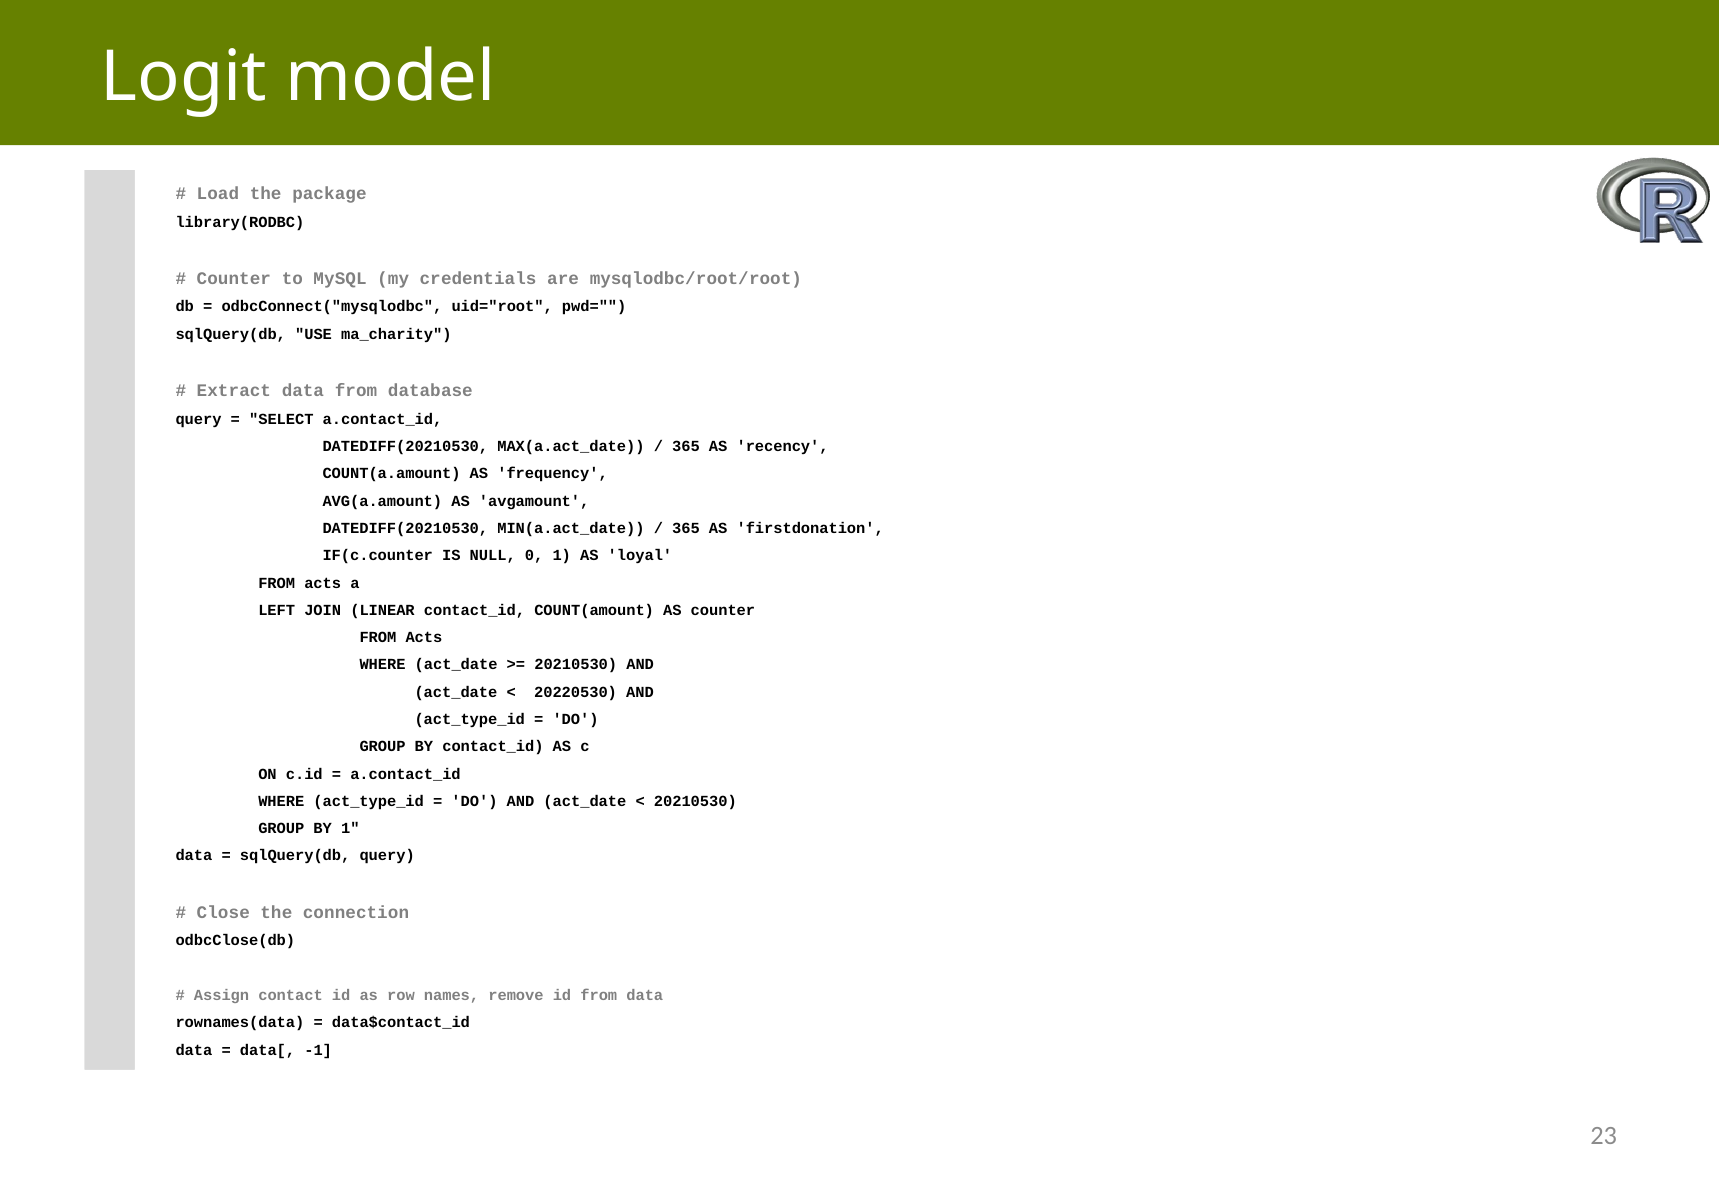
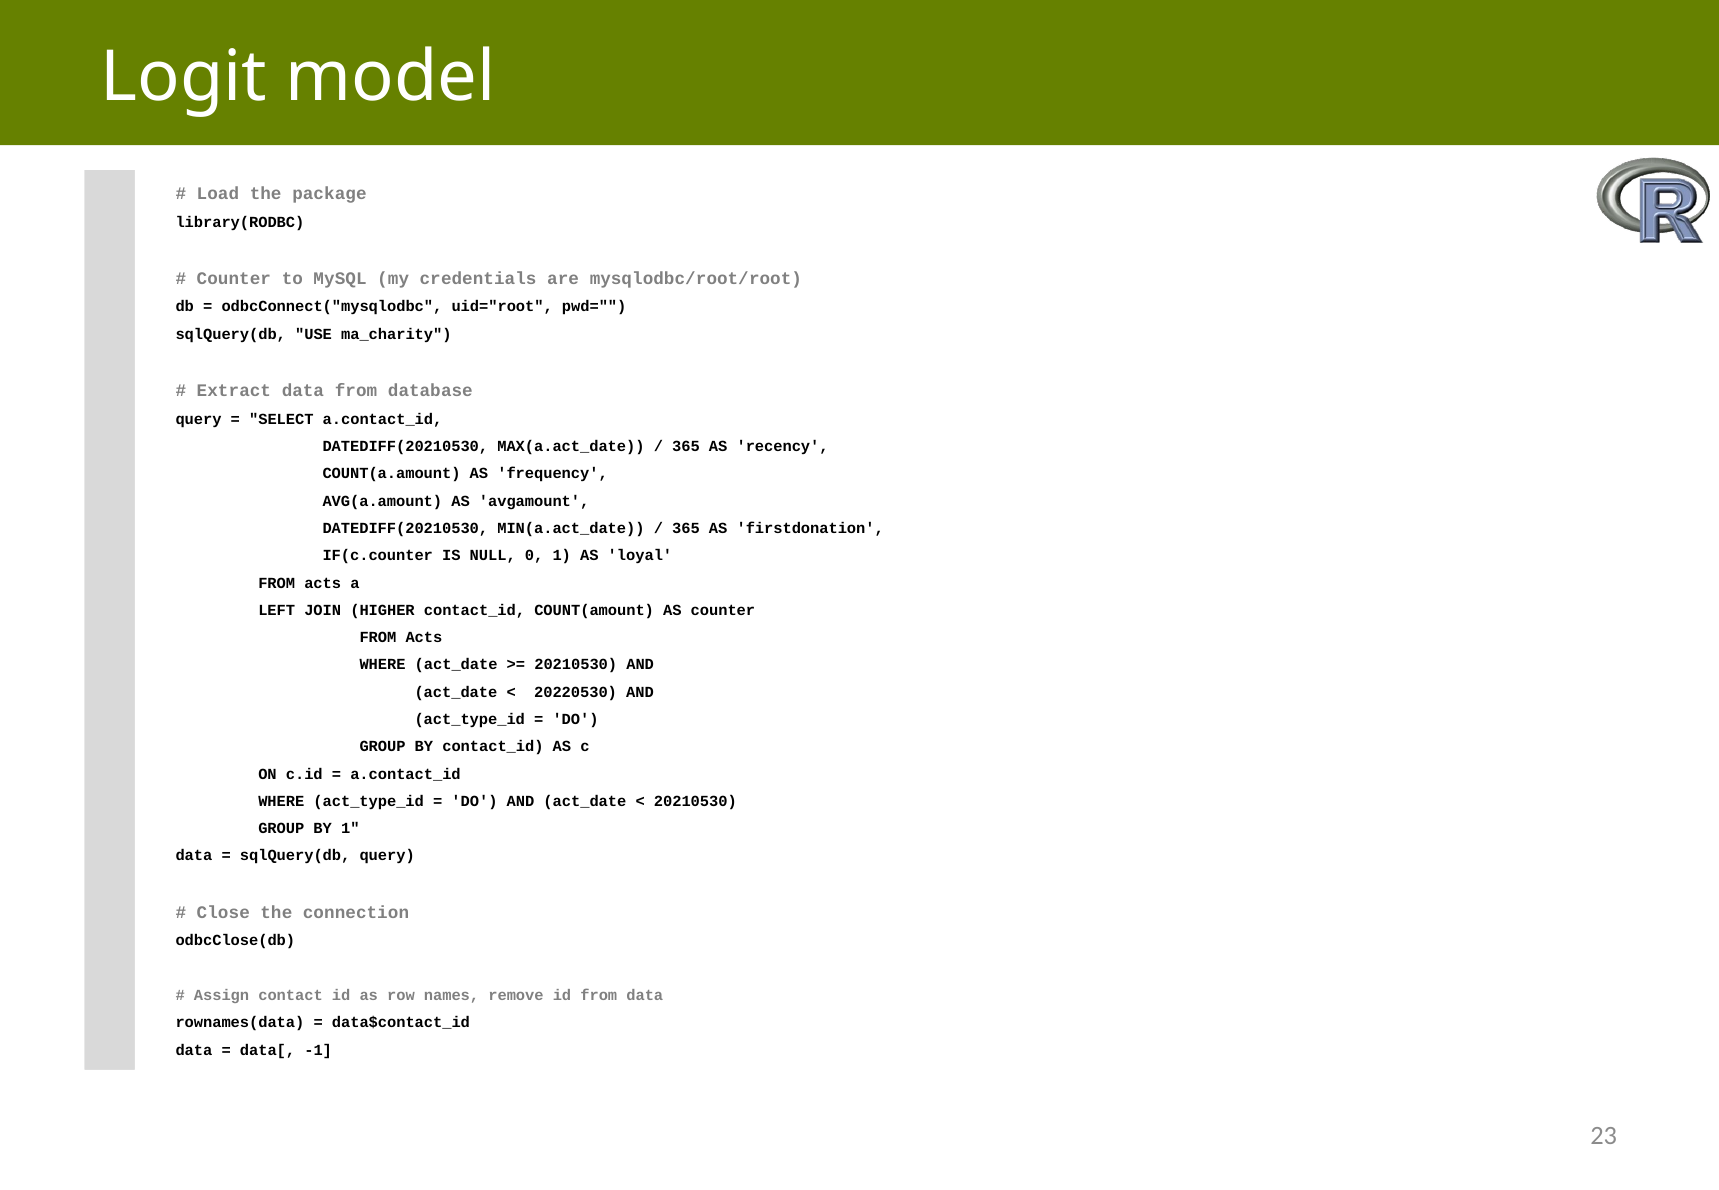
LINEAR: LINEAR -> HIGHER
